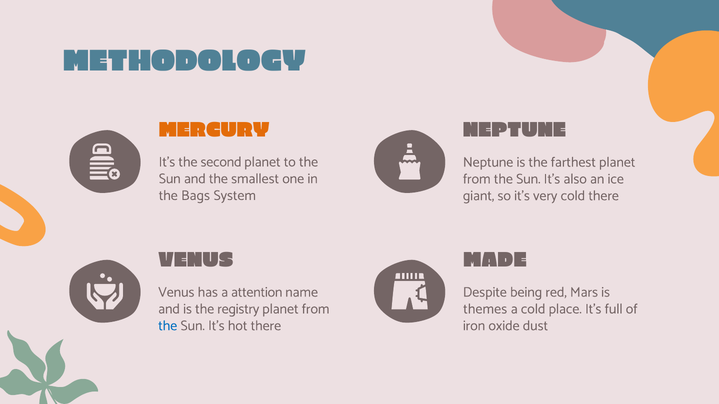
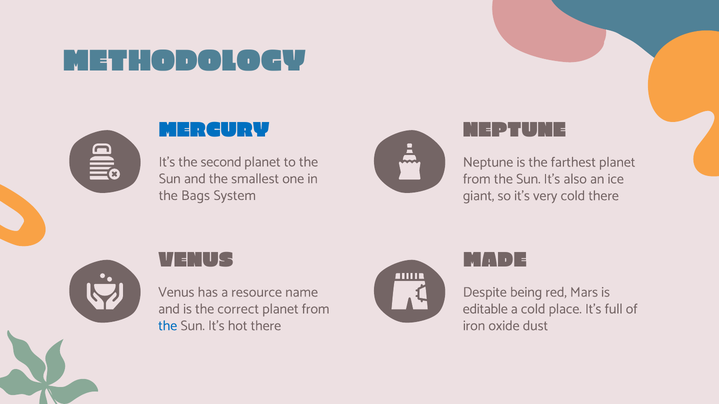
MERCURY colour: orange -> blue
attention: attention -> resource
registry: registry -> correct
themes: themes -> editable
